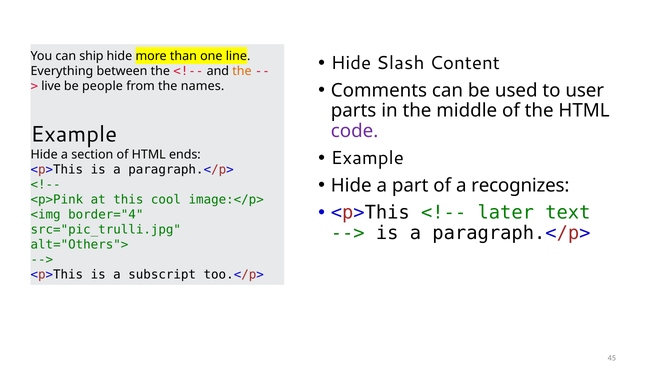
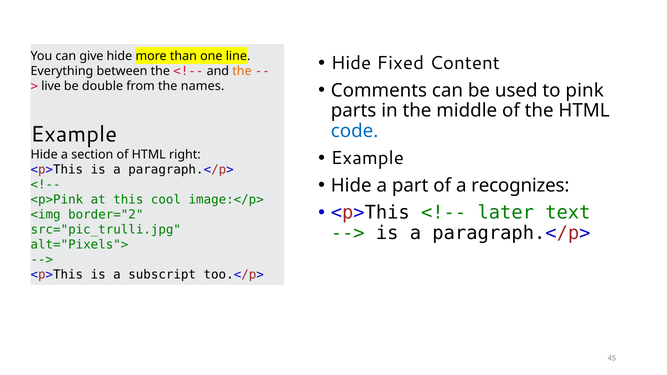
ship: ship -> give
Slash: Slash -> Fixed
people: people -> double
user: user -> pink
code colour: purple -> blue
ends: ends -> right
border="4: border="4 -> border="2
alt="Others">: alt="Others"> -> alt="Pixels">
